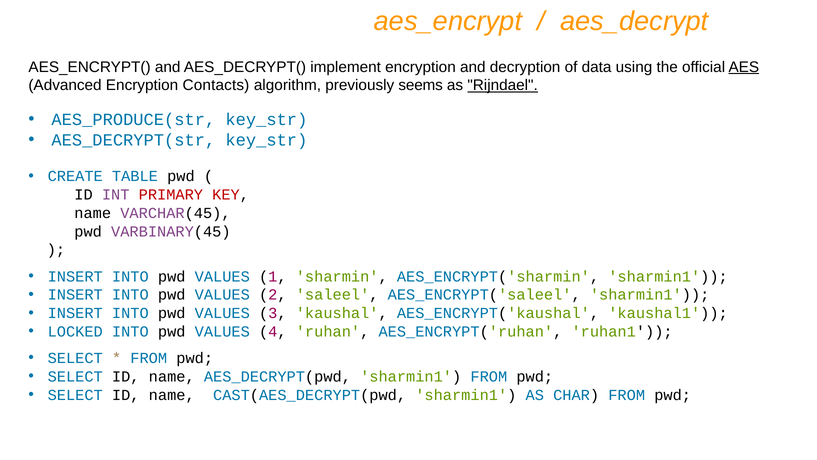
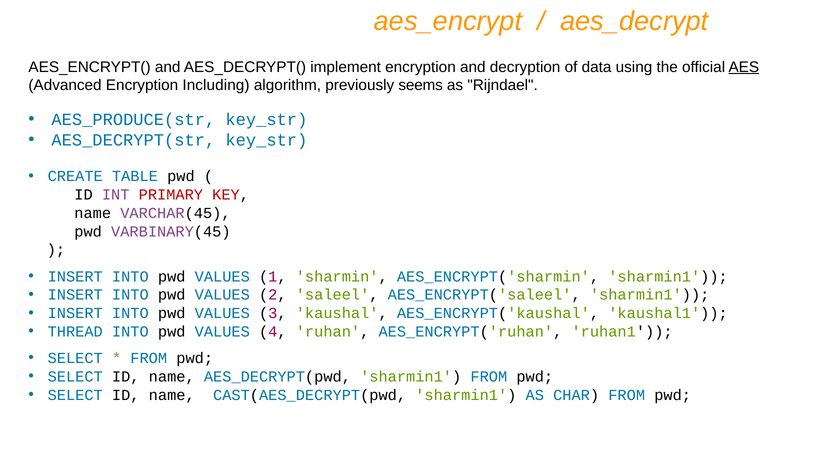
Contacts: Contacts -> Including
Rijndael underline: present -> none
LOCKED: LOCKED -> THREAD
